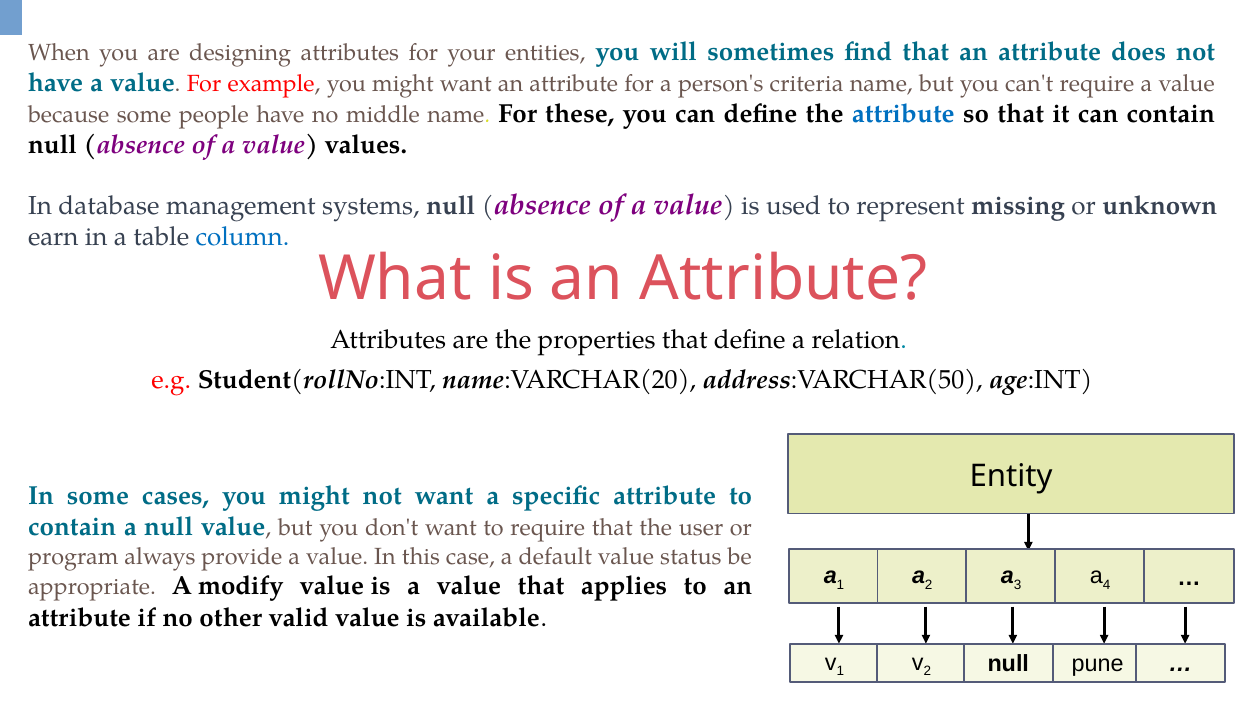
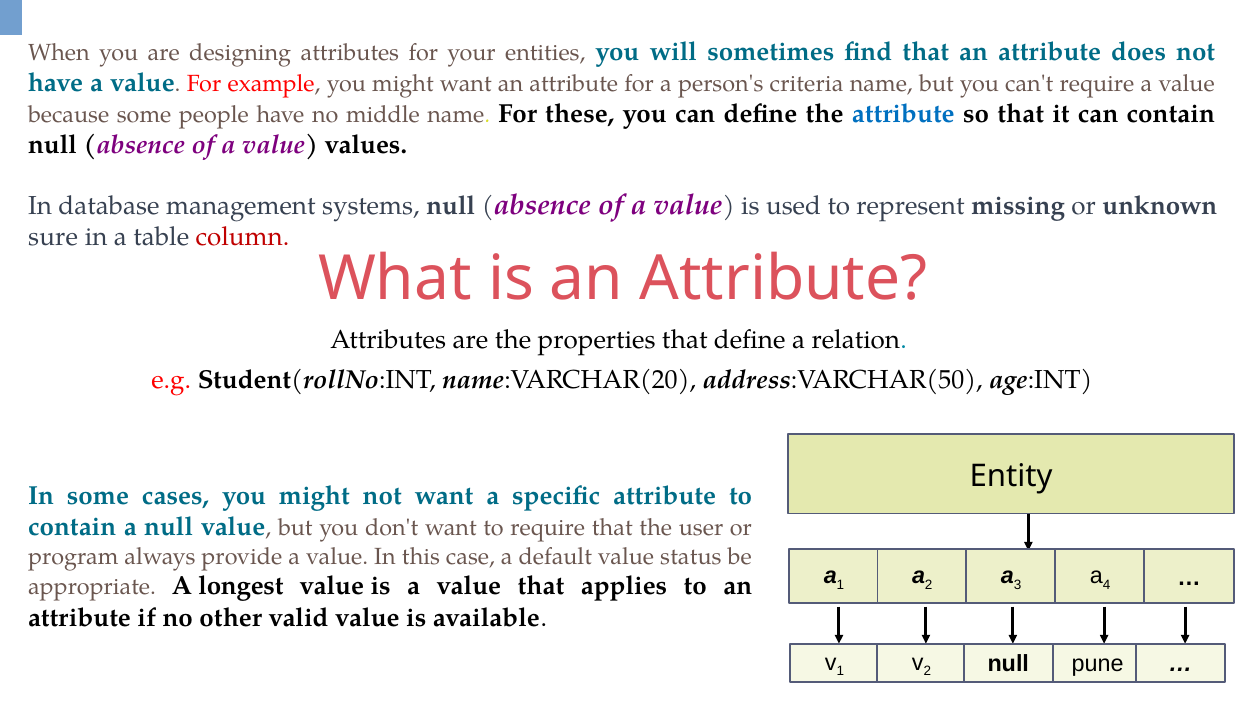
earn: earn -> sure
column colour: blue -> red
modify: modify -> longest
